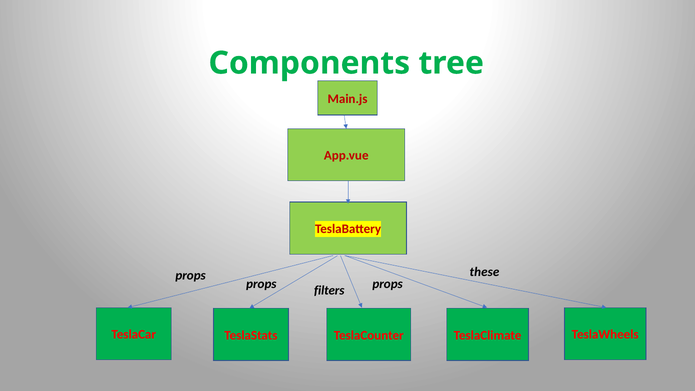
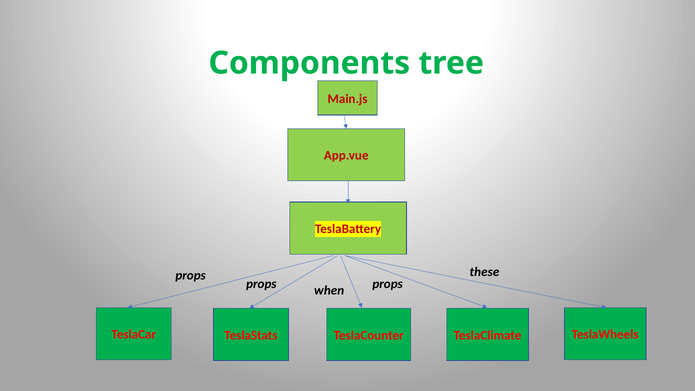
filters: filters -> when
